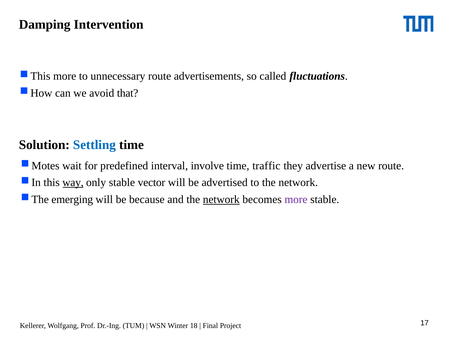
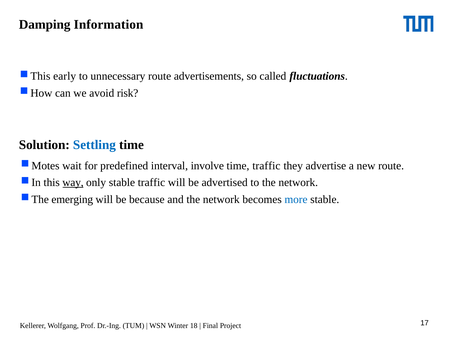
Intervention: Intervention -> Information
more at (65, 76): more -> early
that: that -> risk
stable vector: vector -> traffic
network at (221, 199) underline: present -> none
more at (296, 199) colour: purple -> blue
